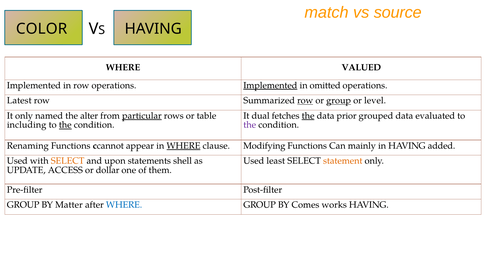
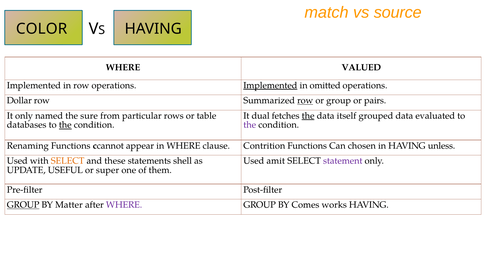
Latest: Latest -> Dollar
group at (339, 101) underline: present -> none
level: level -> pairs
alter: alter -> sure
particular underline: present -> none
prior: prior -> itself
including: including -> databases
WHERE at (183, 146) underline: present -> none
Modifying: Modifying -> Contrition
mainly: mainly -> chosen
added: added -> unless
upon: upon -> these
least: least -> amit
statement colour: orange -> purple
ACCESS: ACCESS -> USEFUL
dollar: dollar -> super
GROUP at (23, 205) underline: none -> present
WHERE at (124, 205) colour: blue -> purple
